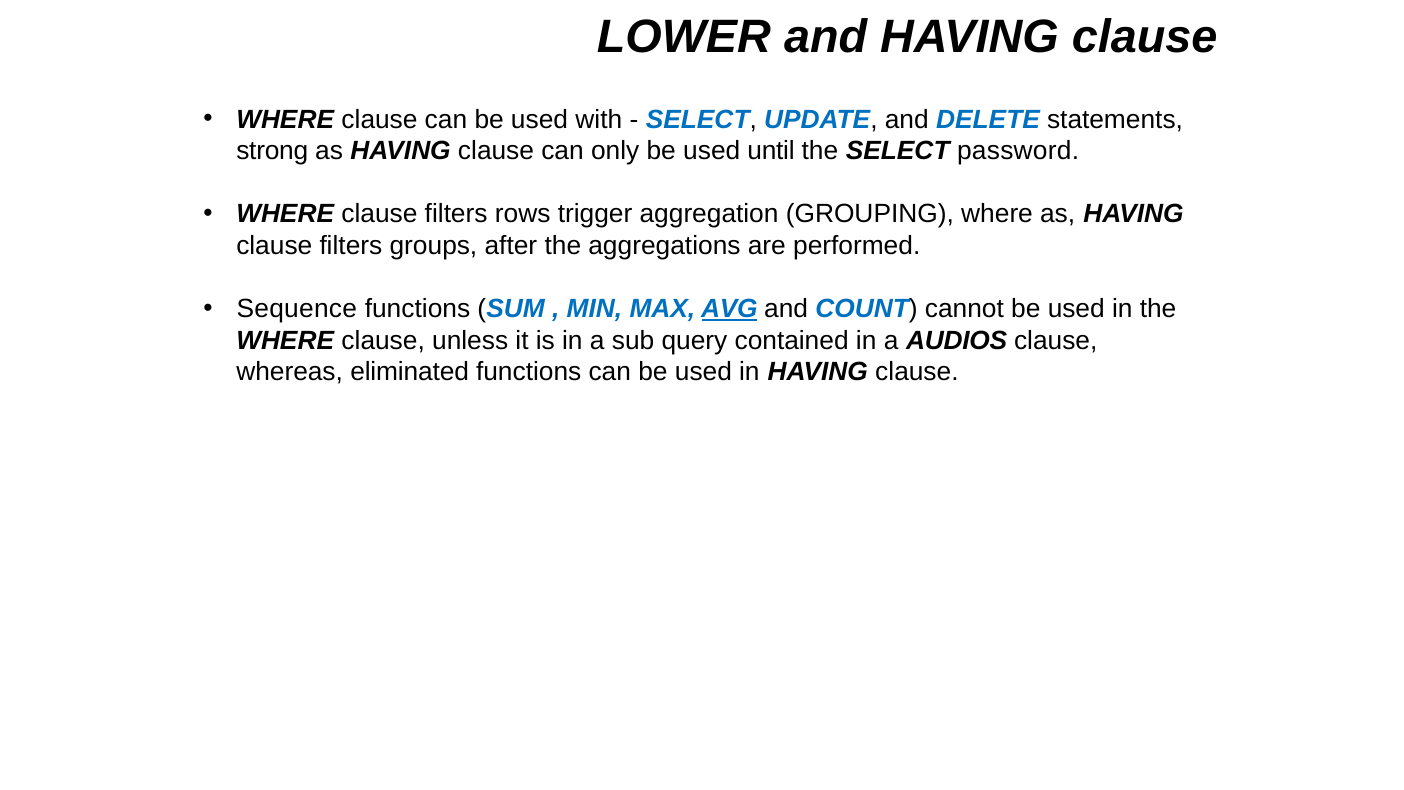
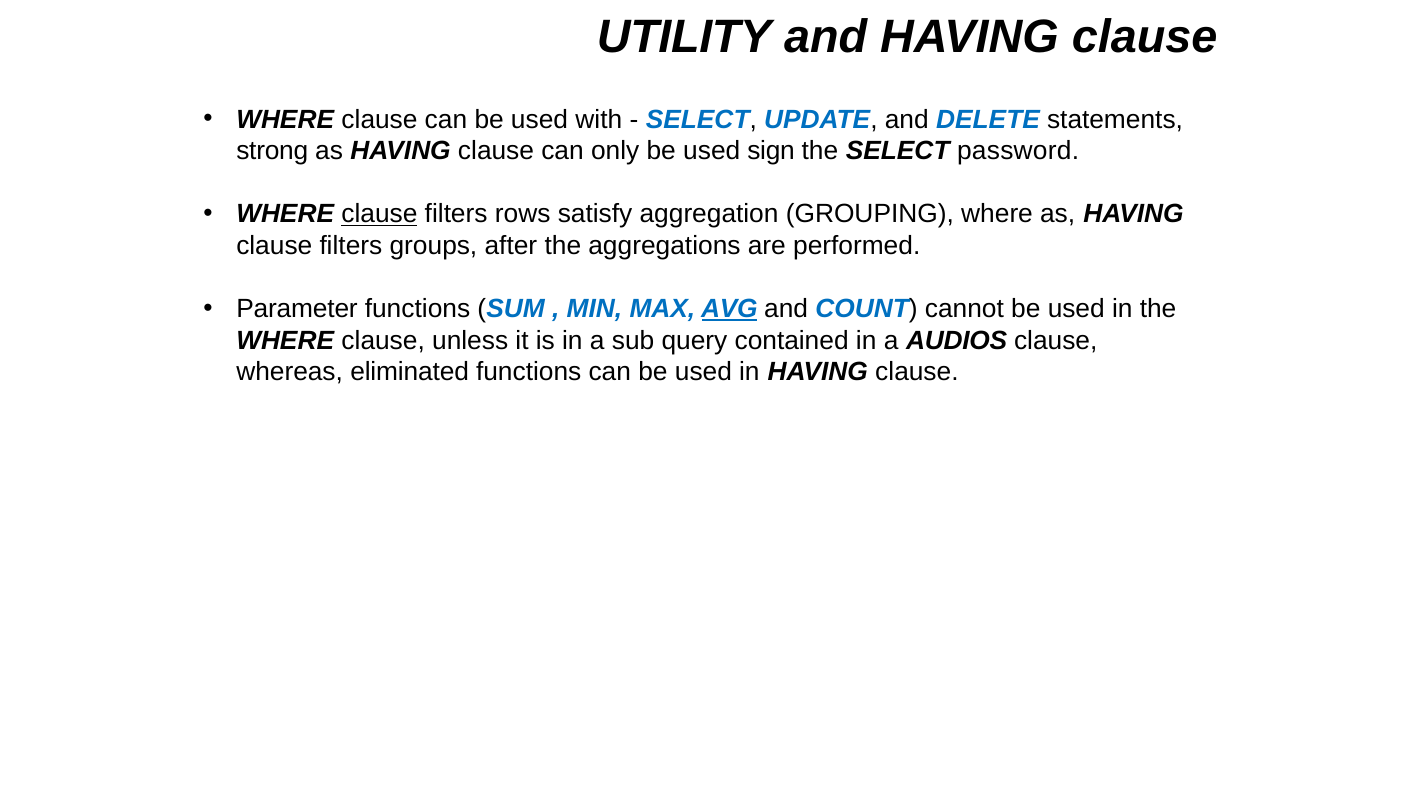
LOWER: LOWER -> UTILITY
until: until -> sign
clause at (379, 214) underline: none -> present
trigger: trigger -> satisfy
Sequence: Sequence -> Parameter
